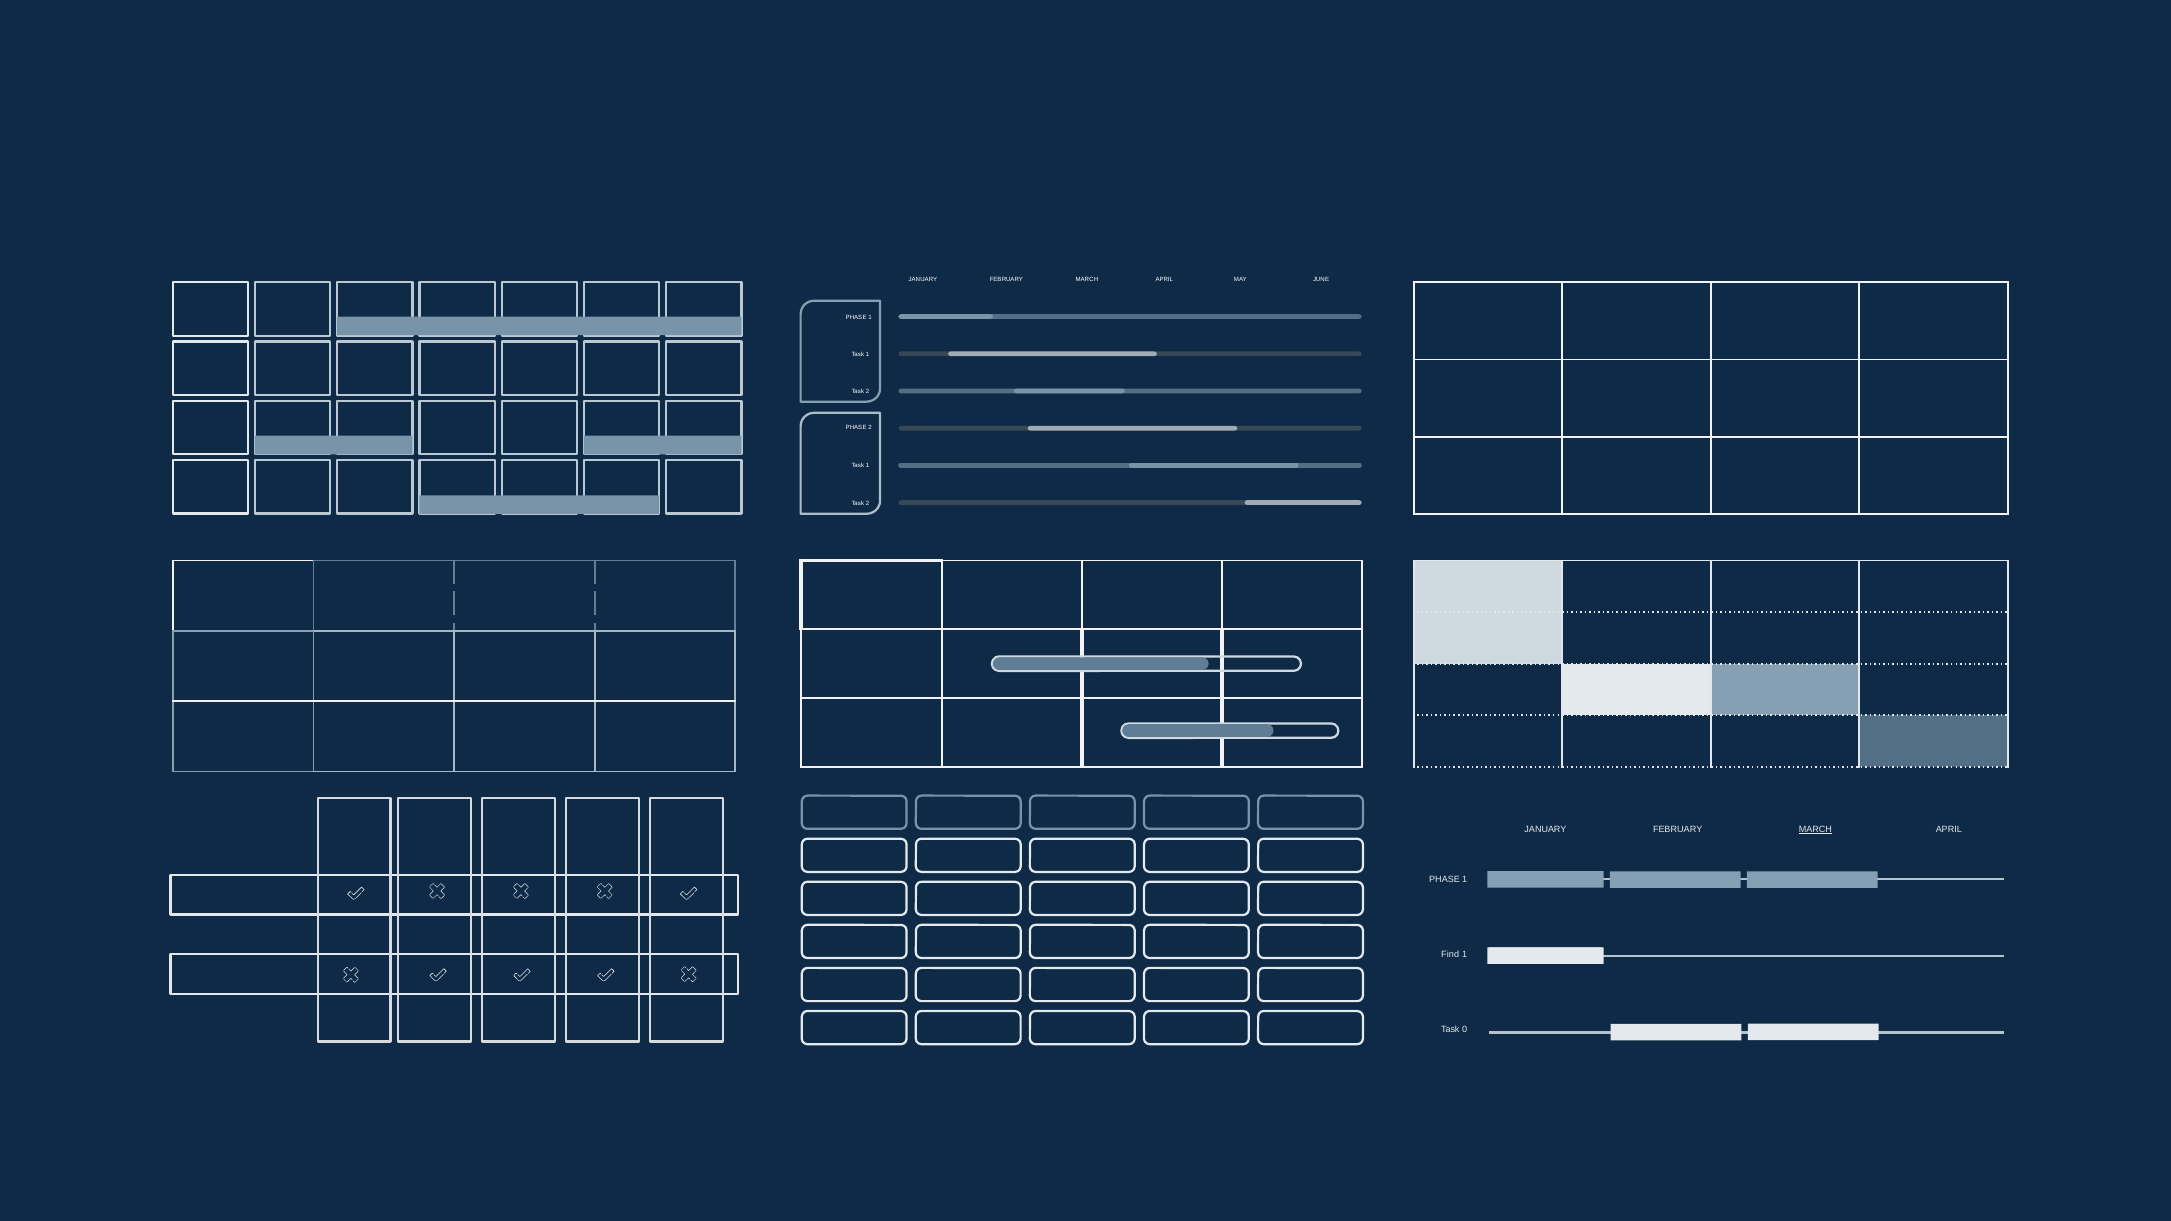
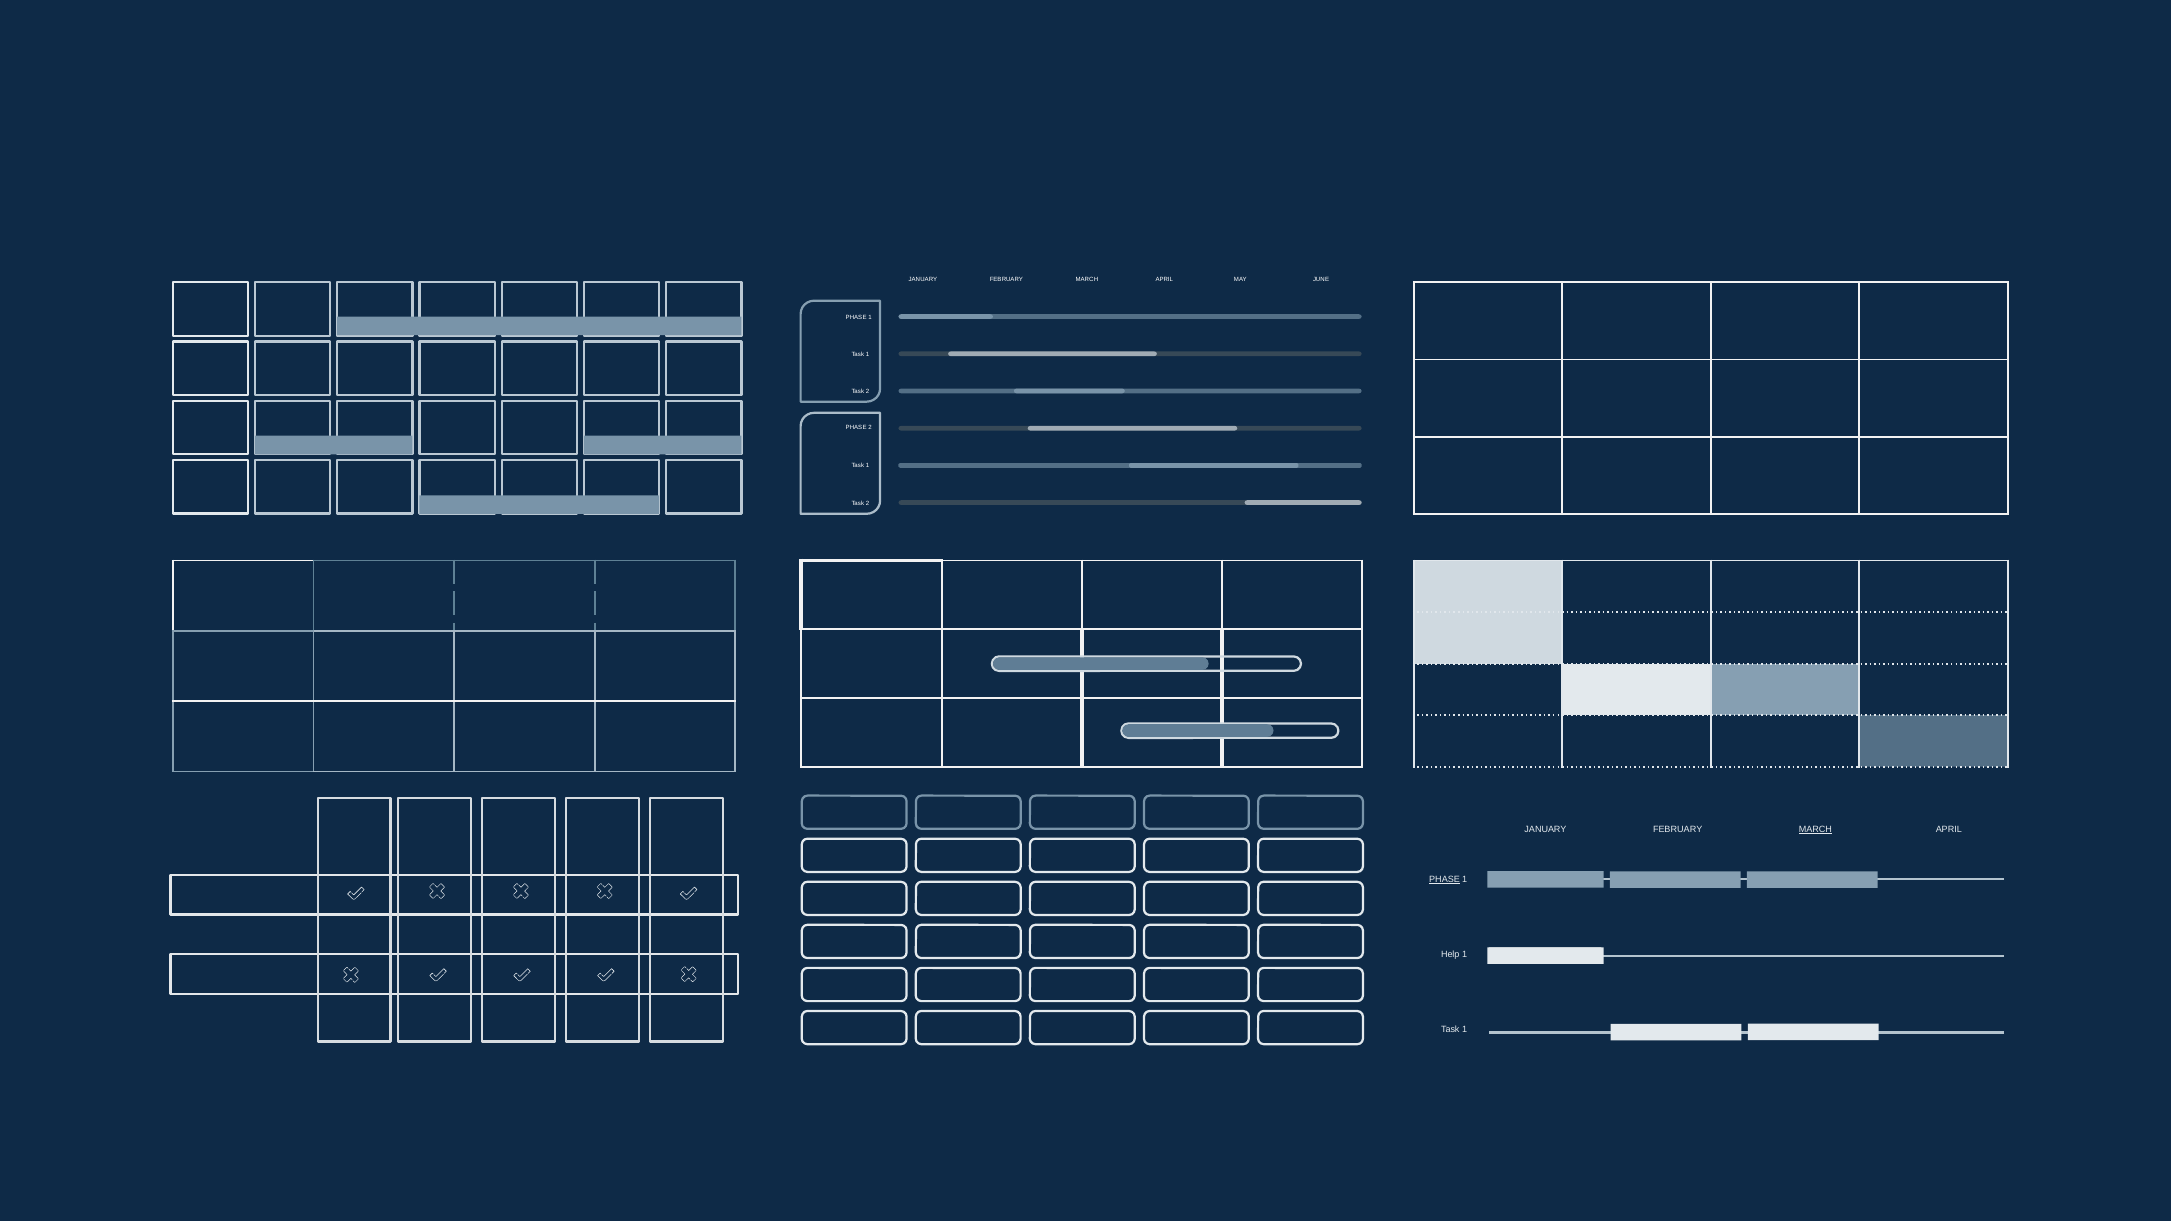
PHASE at (1445, 880) underline: none -> present
Find: Find -> Help
0 at (1465, 1030): 0 -> 1
